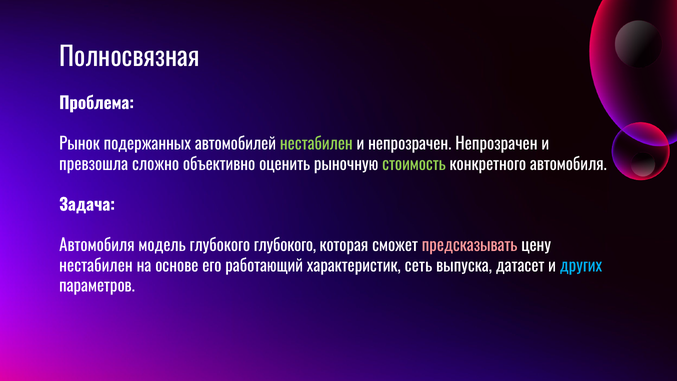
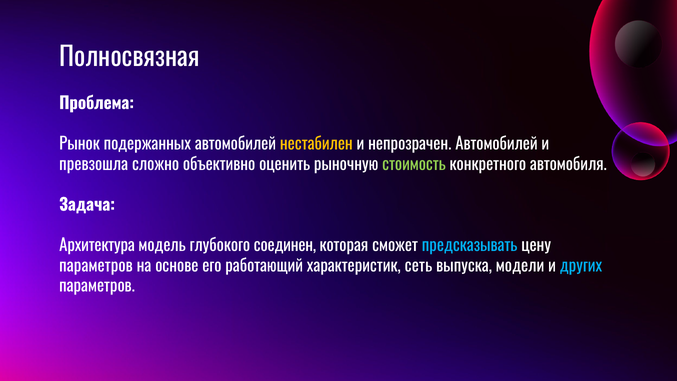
нестабилен at (316, 144) colour: light green -> yellow
непрозрачен Непрозрачен: Непрозрачен -> Автомобилей
Автомобиля at (97, 246): Автомобиля -> Архитектура
глубокого глубокого: глубокого -> соединен
предсказывать colour: pink -> light blue
нестабилен at (96, 266): нестабилен -> параметров
датасет: датасет -> модели
